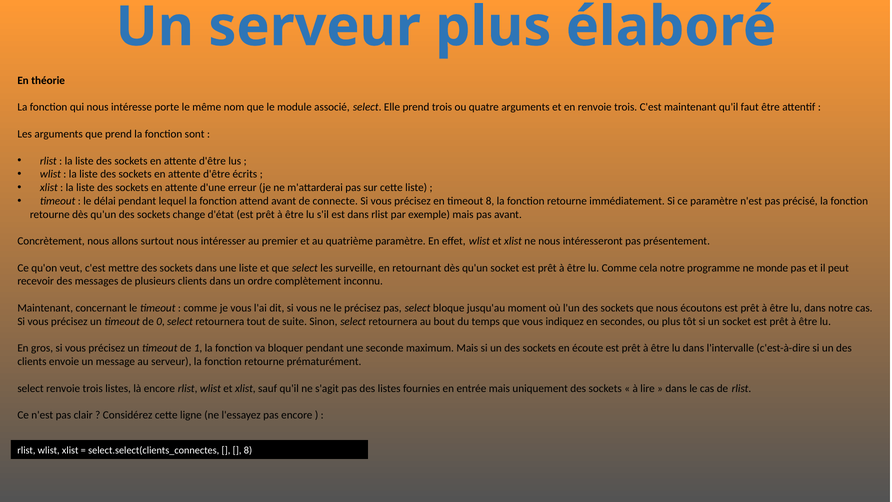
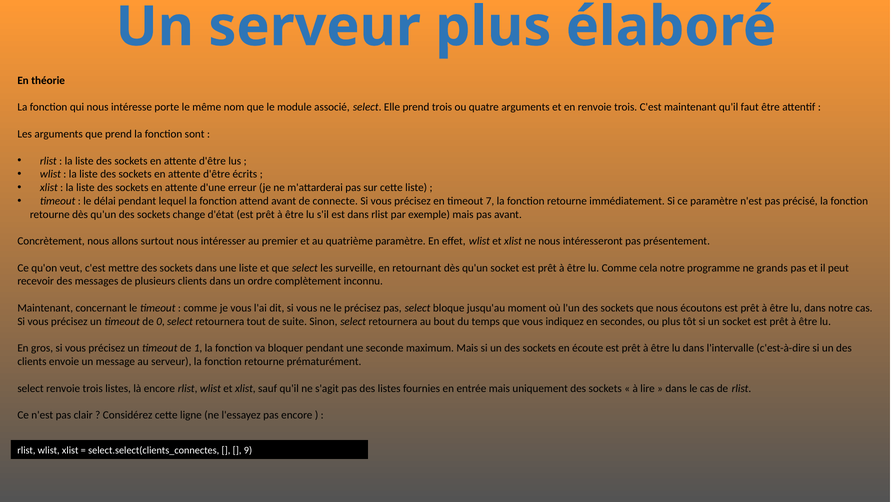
timeout 8: 8 -> 7
monde: monde -> grands
8 at (248, 450): 8 -> 9
